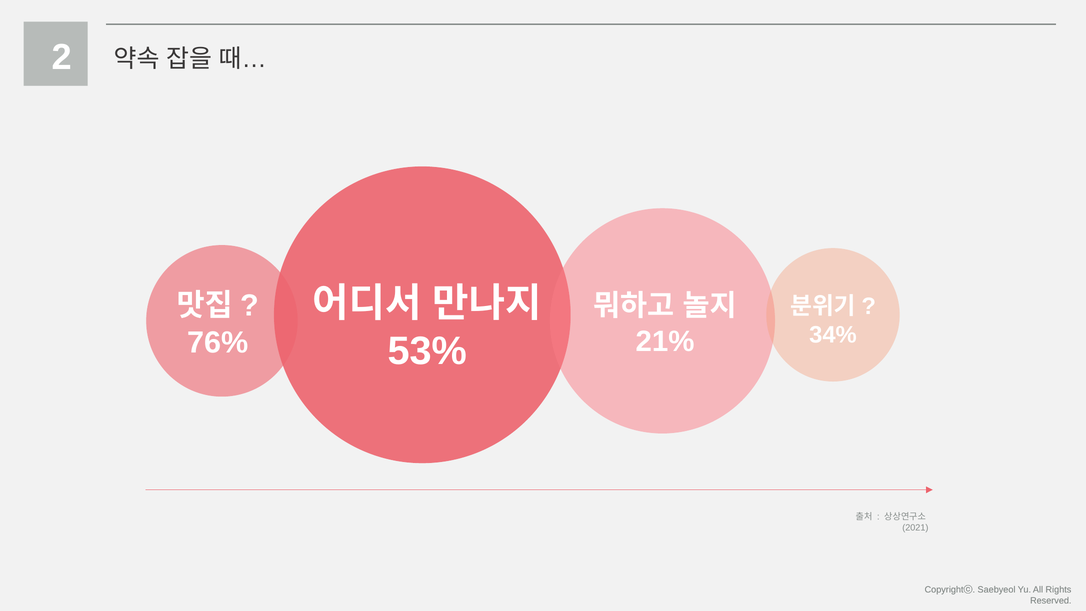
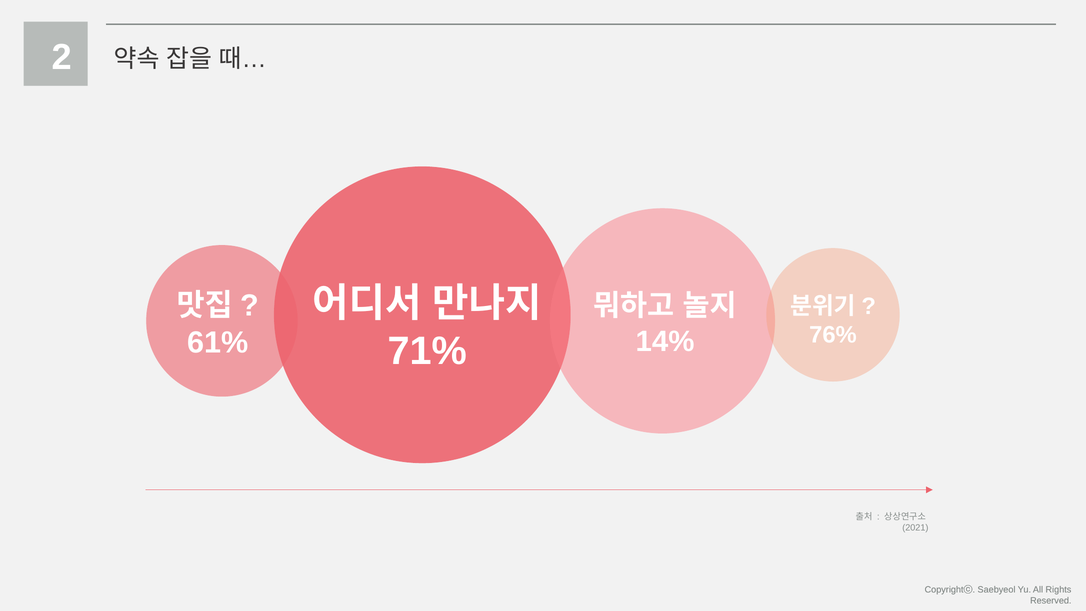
34%: 34% -> 76%
21%: 21% -> 14%
76%: 76% -> 61%
53%: 53% -> 71%
